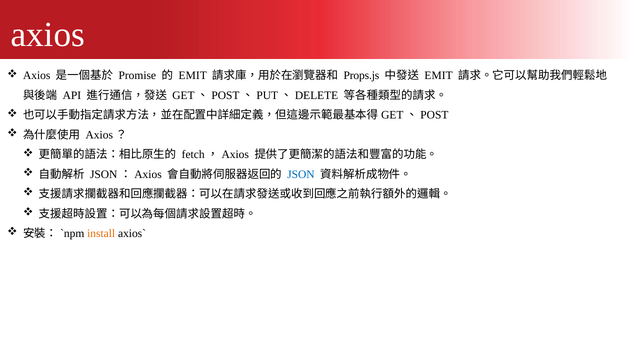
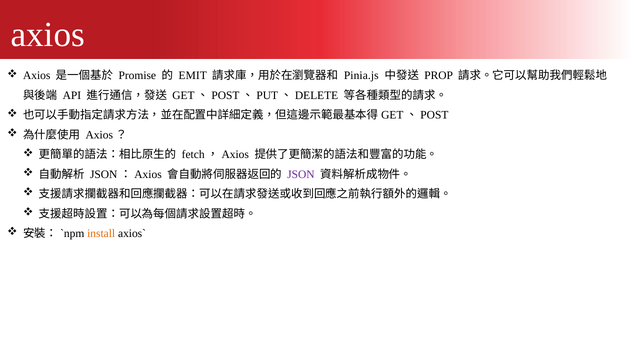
Props.js: Props.js -> Pinia.js
EMIT at (439, 76): EMIT -> PROP
JSON colour: blue -> purple
